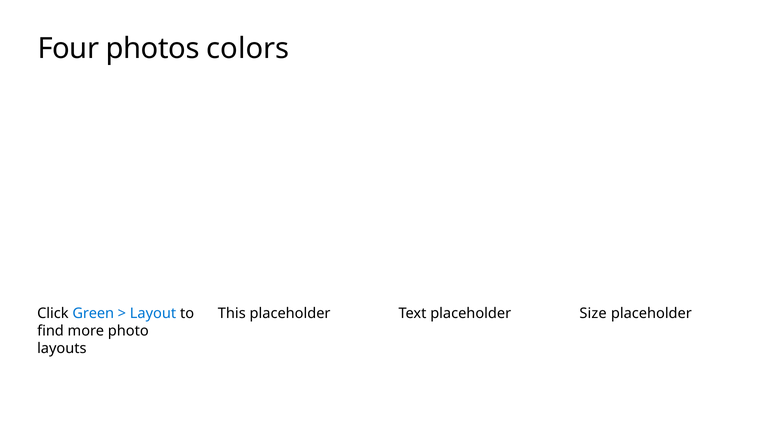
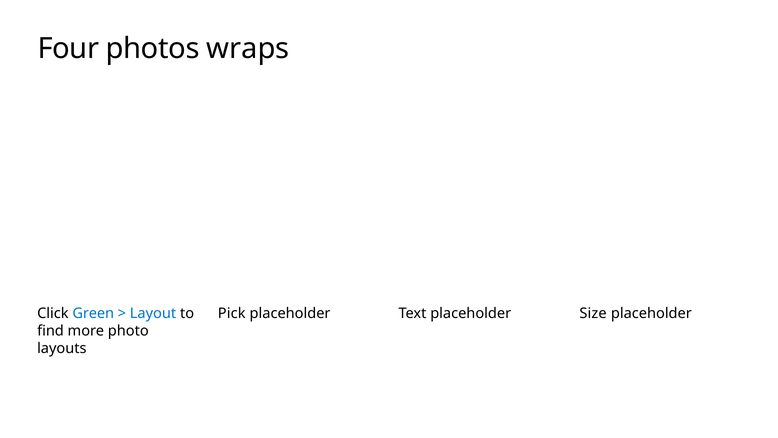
colors: colors -> wraps
This: This -> Pick
